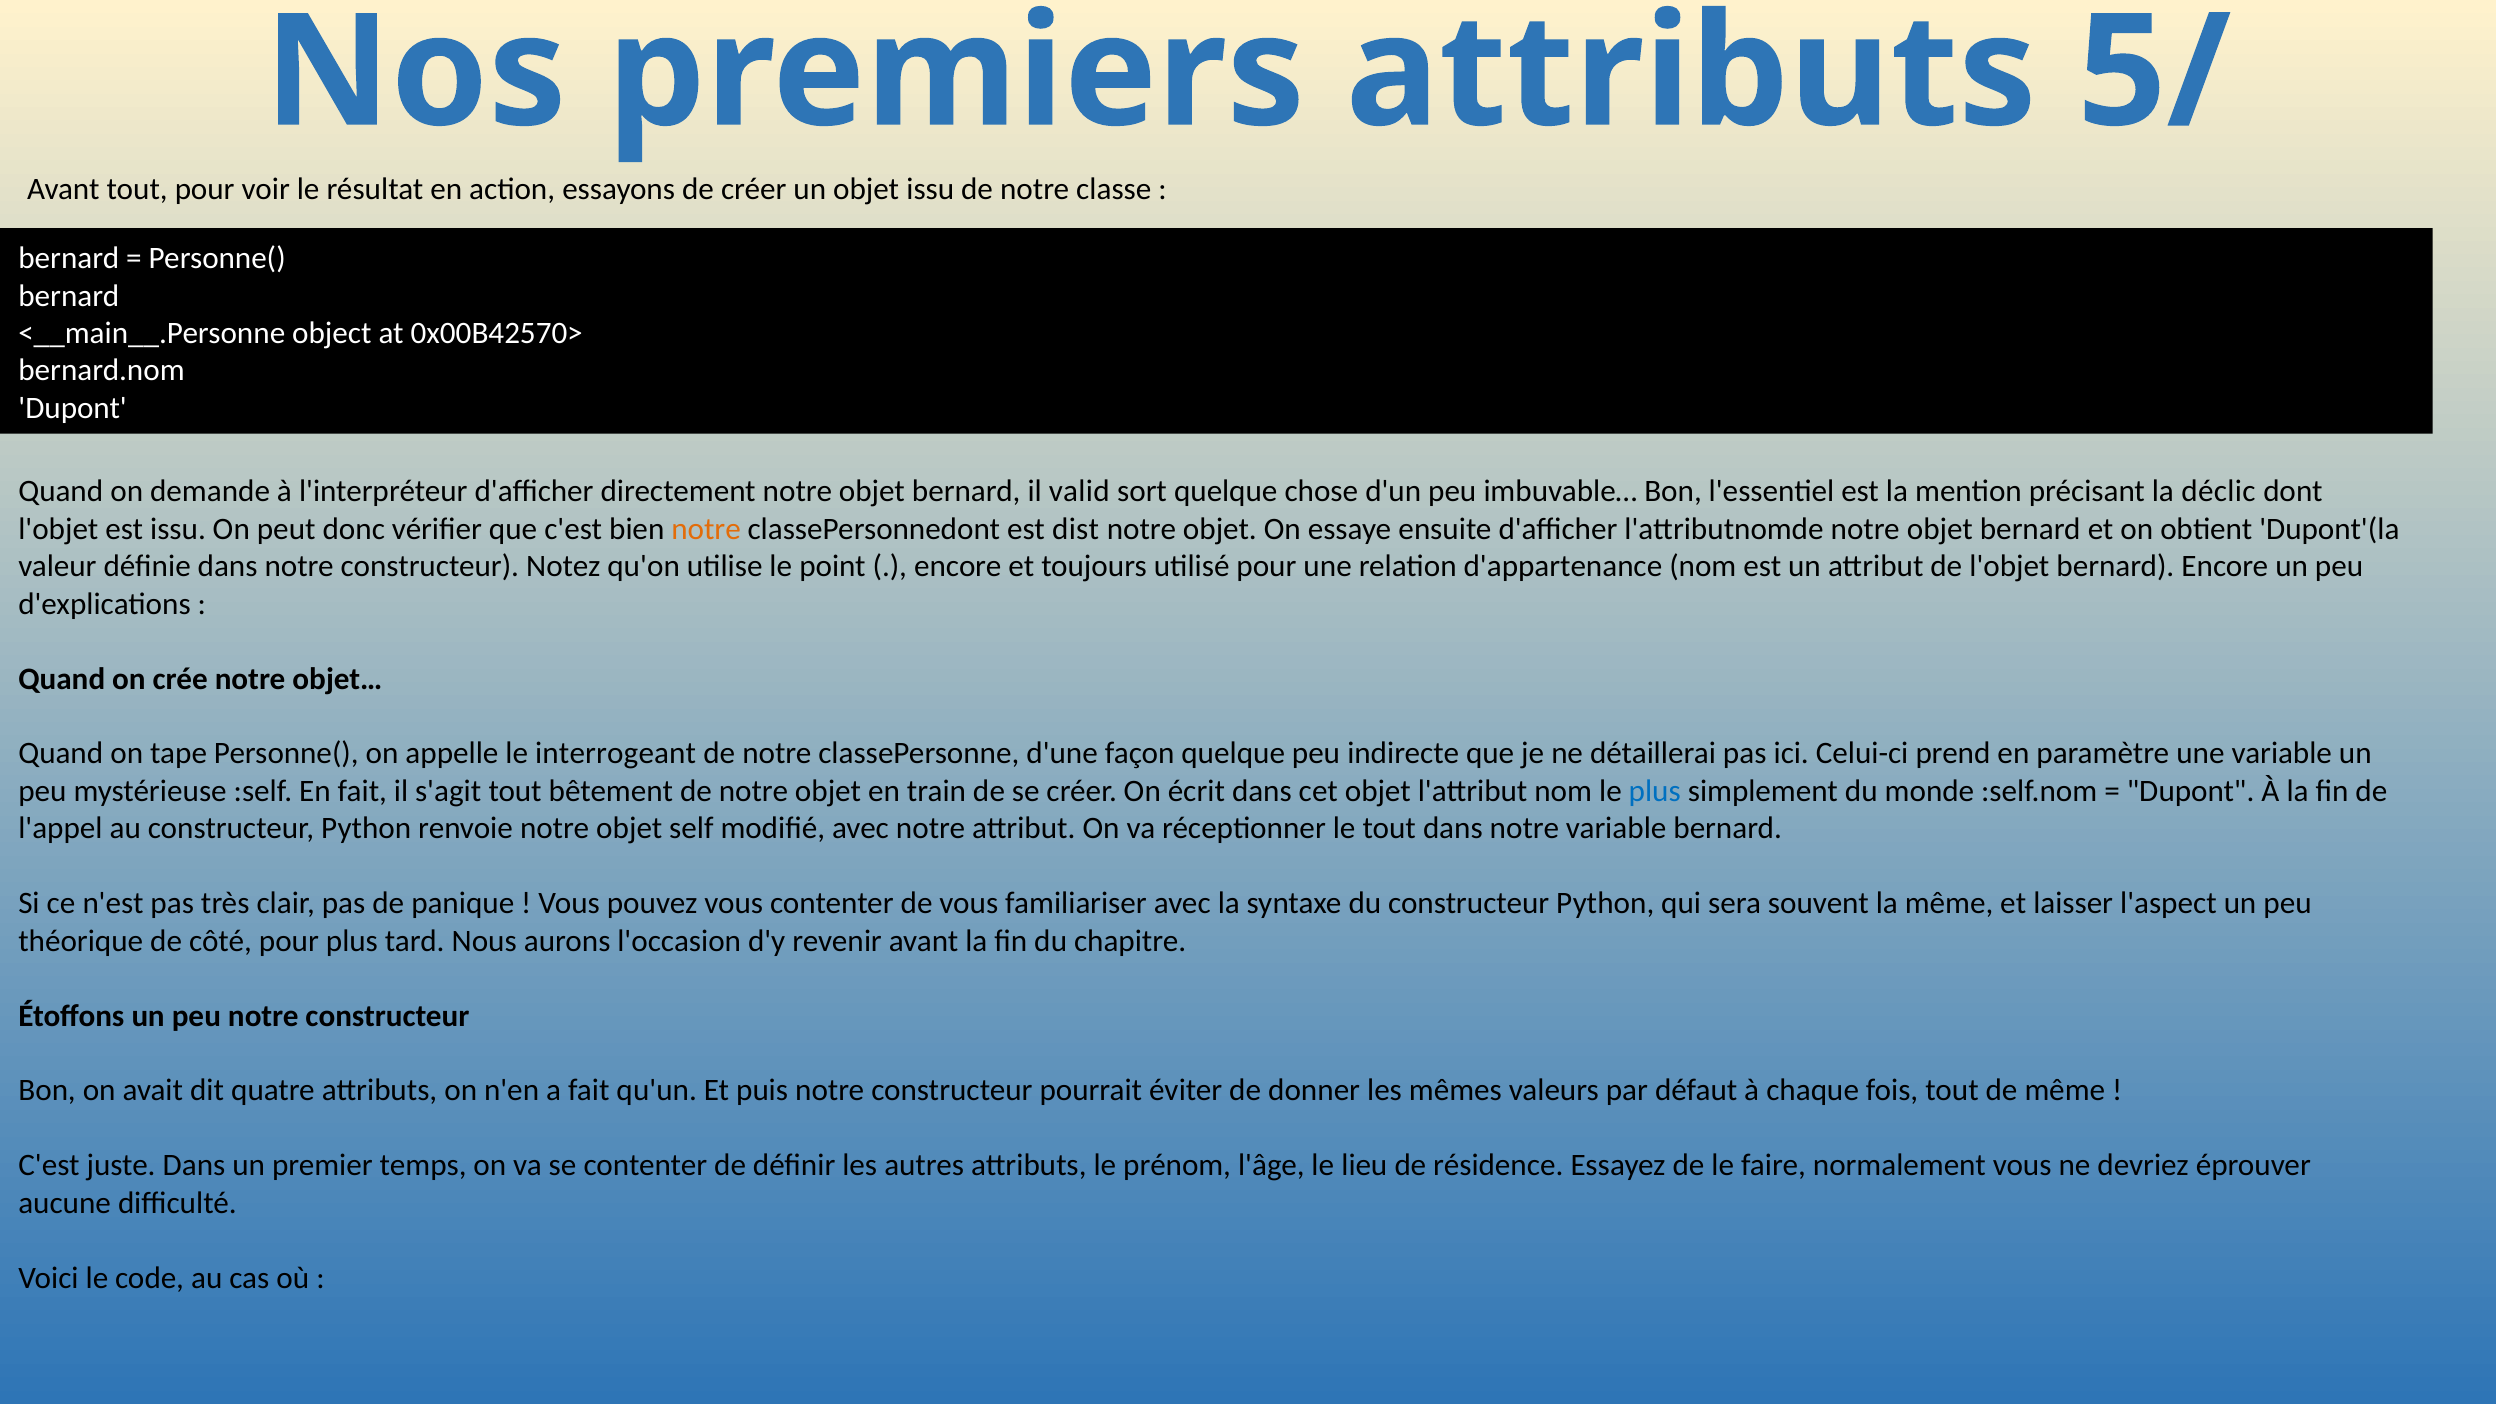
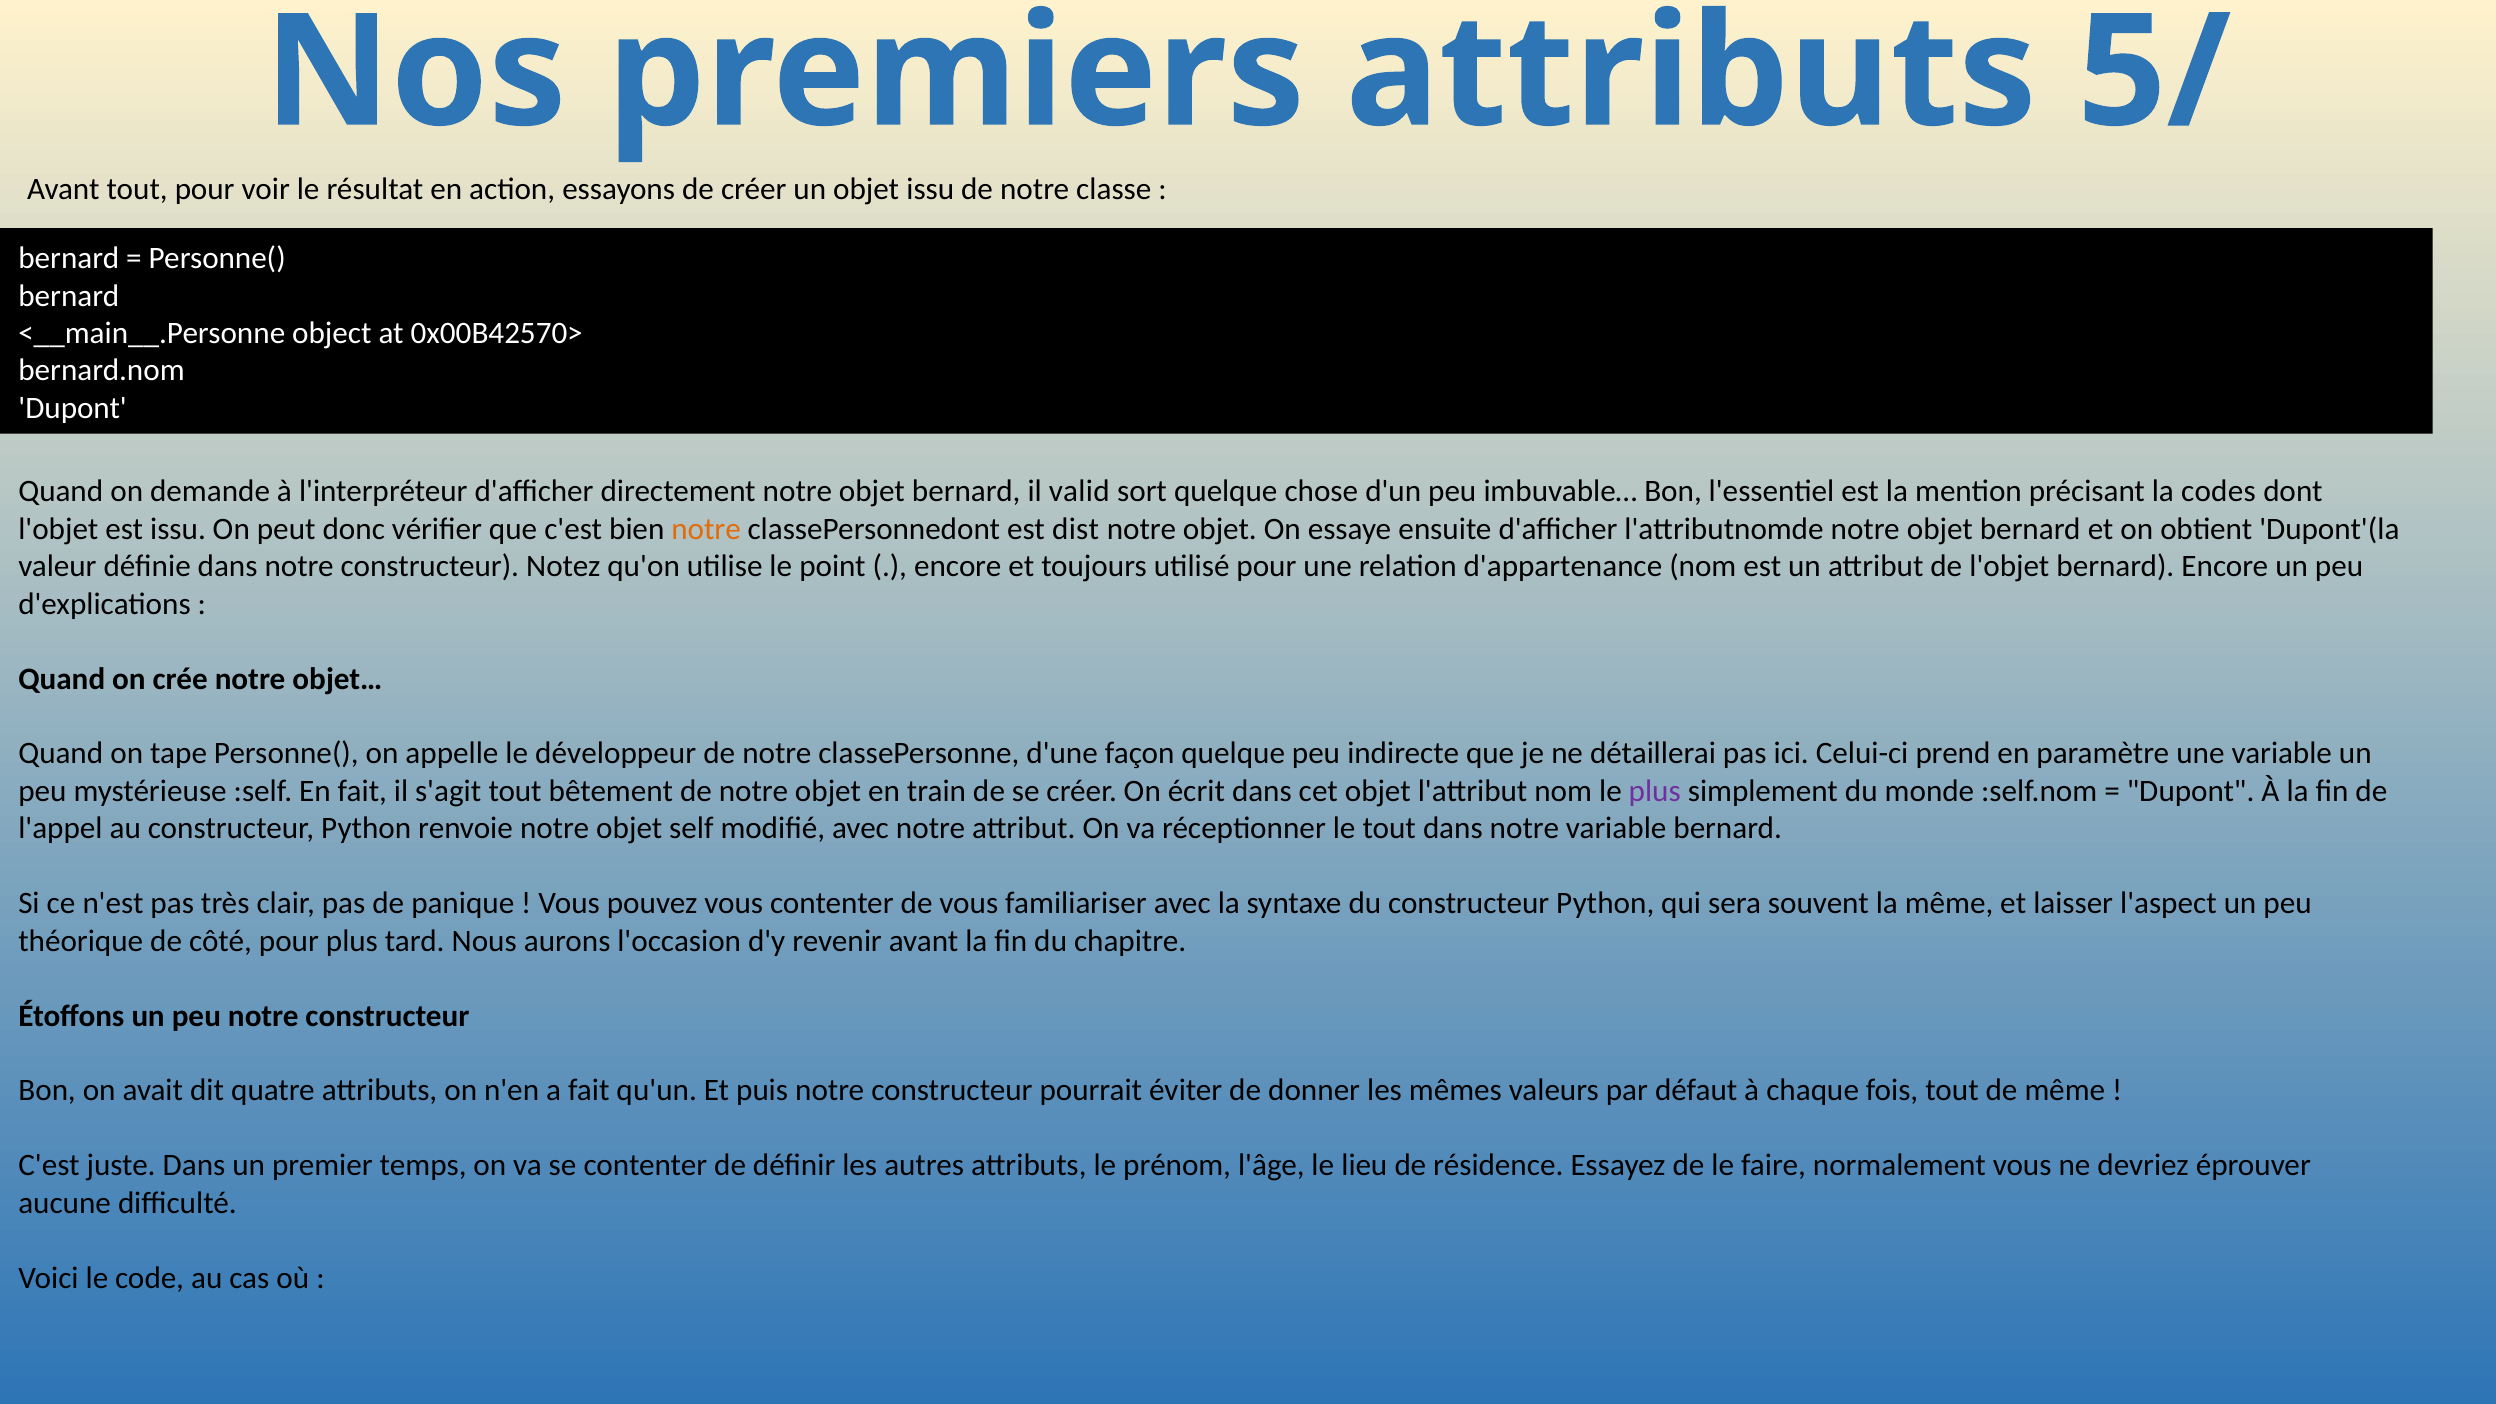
déclic: déclic -> codes
interrogeant: interrogeant -> développeur
plus at (1655, 791) colour: blue -> purple
